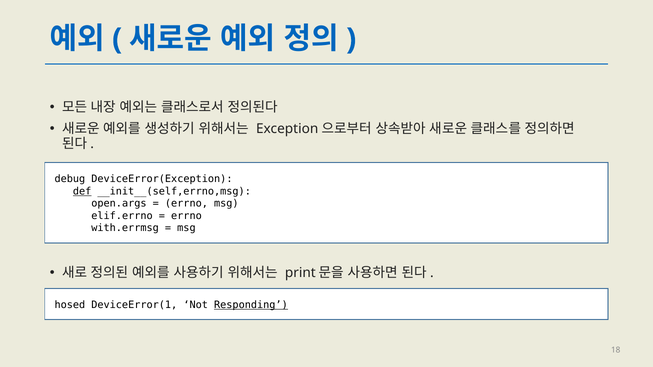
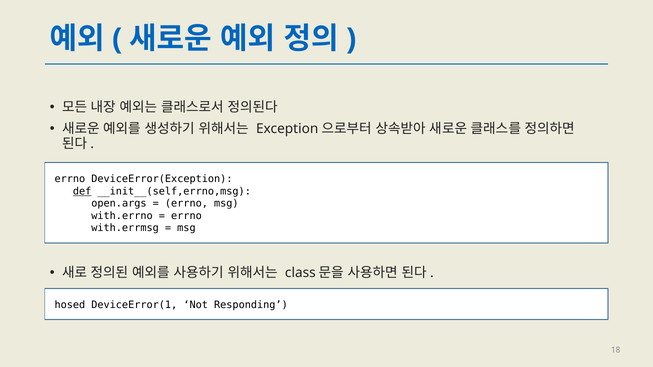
debug at (70, 179): debug -> errno
elif.errno: elif.errno -> with.errno
print: print -> class
Responding underline: present -> none
